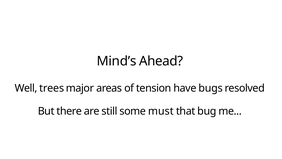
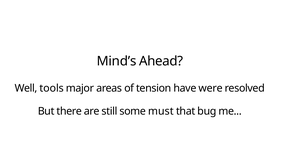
trees: trees -> tools
bugs: bugs -> were
